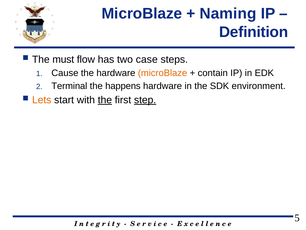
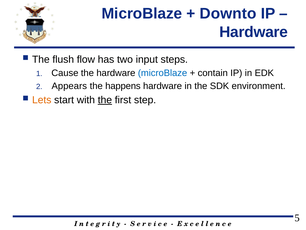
Naming: Naming -> Downto
Definition at (254, 32): Definition -> Hardware
must: must -> flush
case: case -> input
microBlaze at (163, 73) colour: orange -> blue
Terminal: Terminal -> Appears
step underline: present -> none
